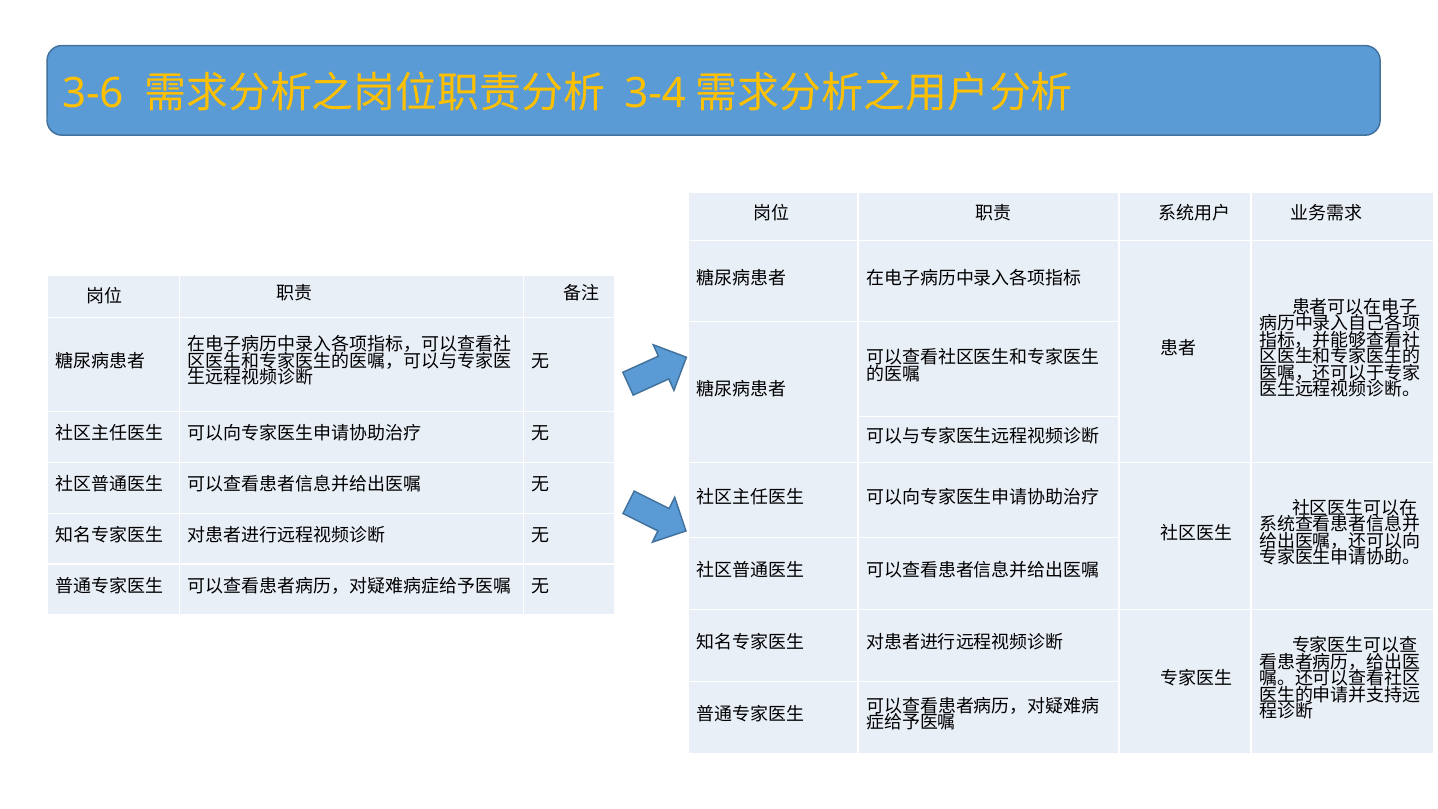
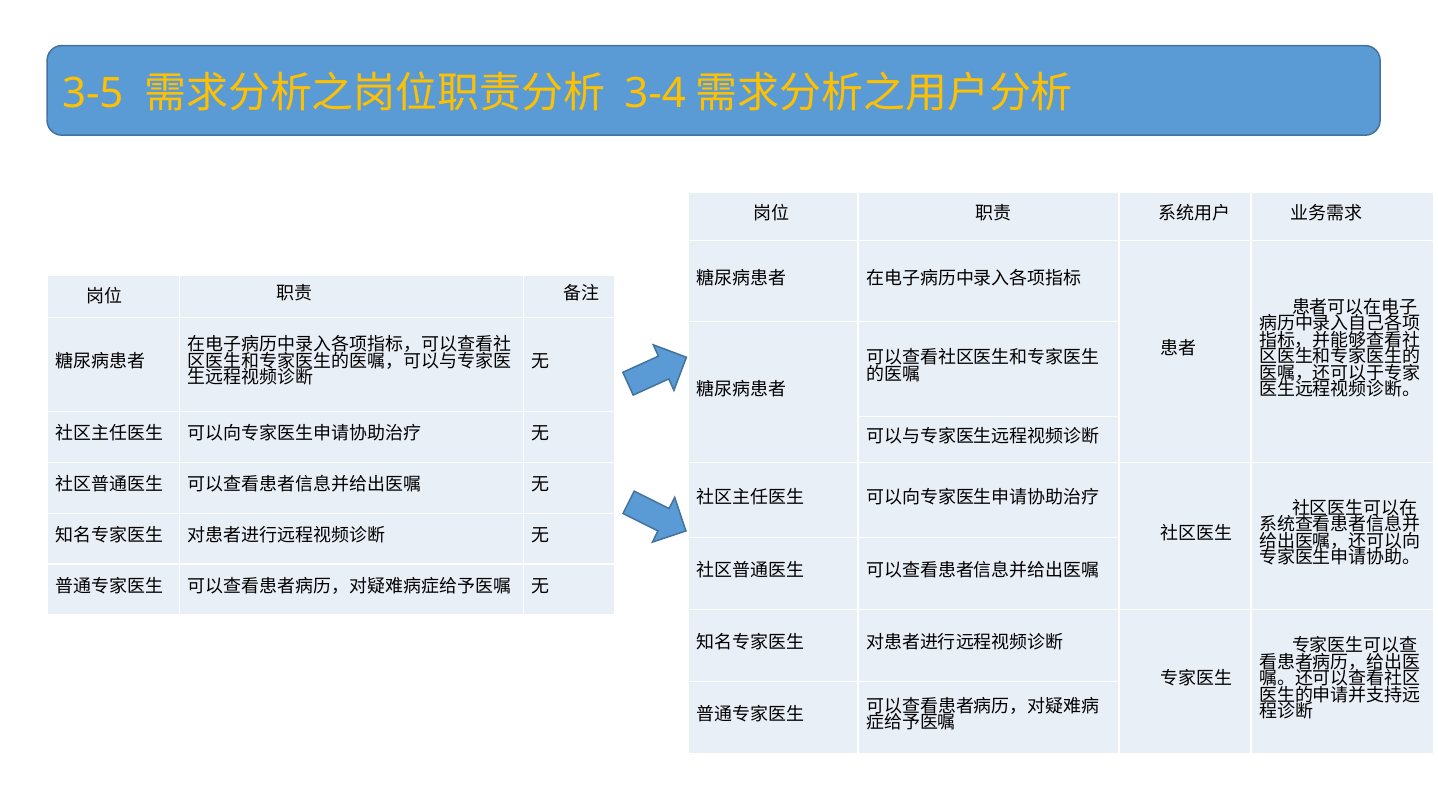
3-6: 3-6 -> 3-5
